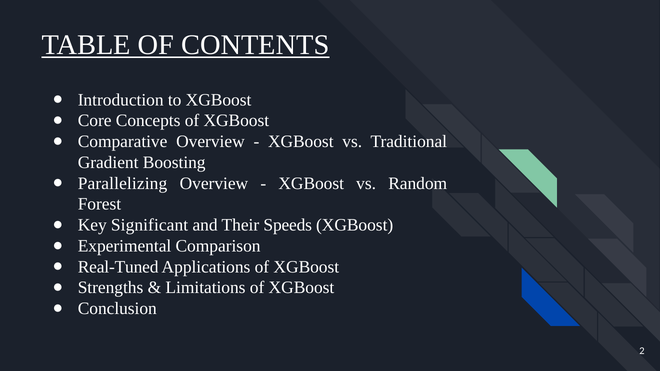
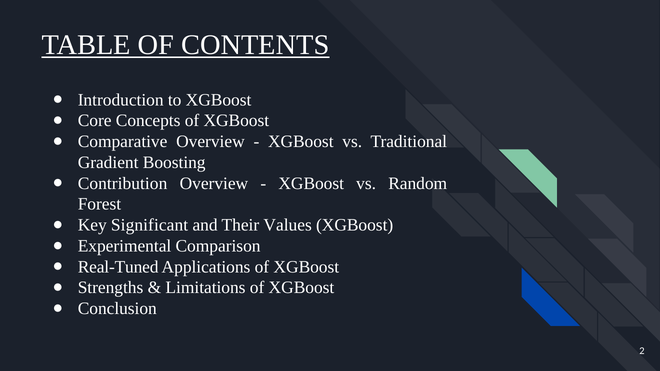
Parallelizing: Parallelizing -> Contribution
Speeds: Speeds -> Values
